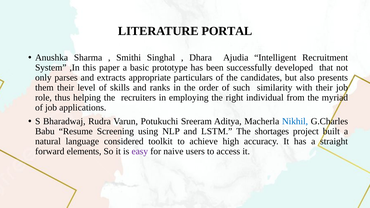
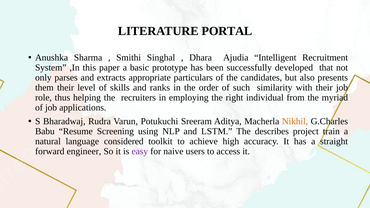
Nikhil colour: blue -> orange
shortages: shortages -> describes
built: built -> train
elements: elements -> engineer
